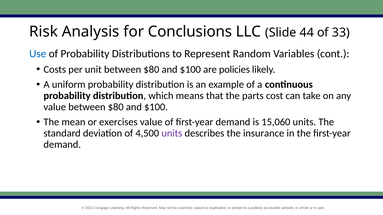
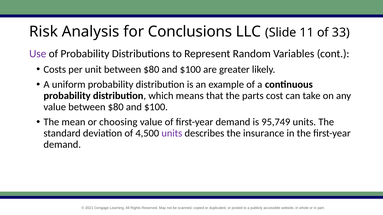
44: 44 -> 11
Use colour: blue -> purple
policies: policies -> greater
exercises: exercises -> choosing
15,060: 15,060 -> 95,749
